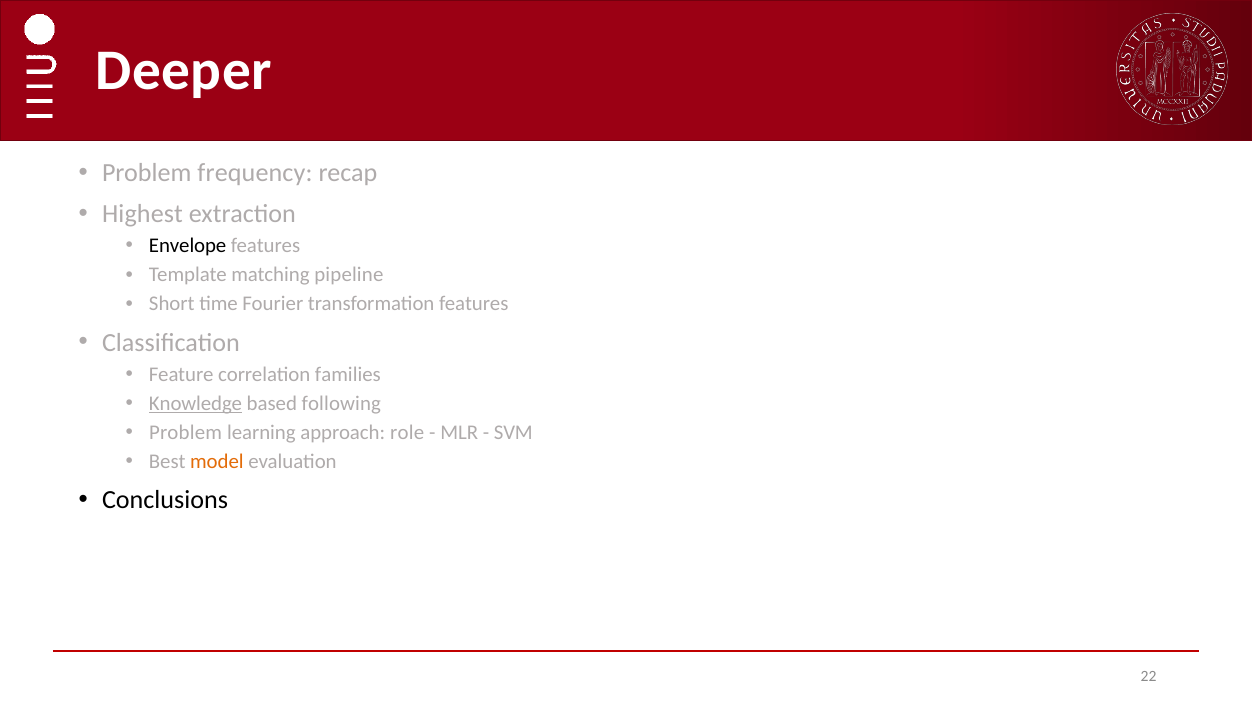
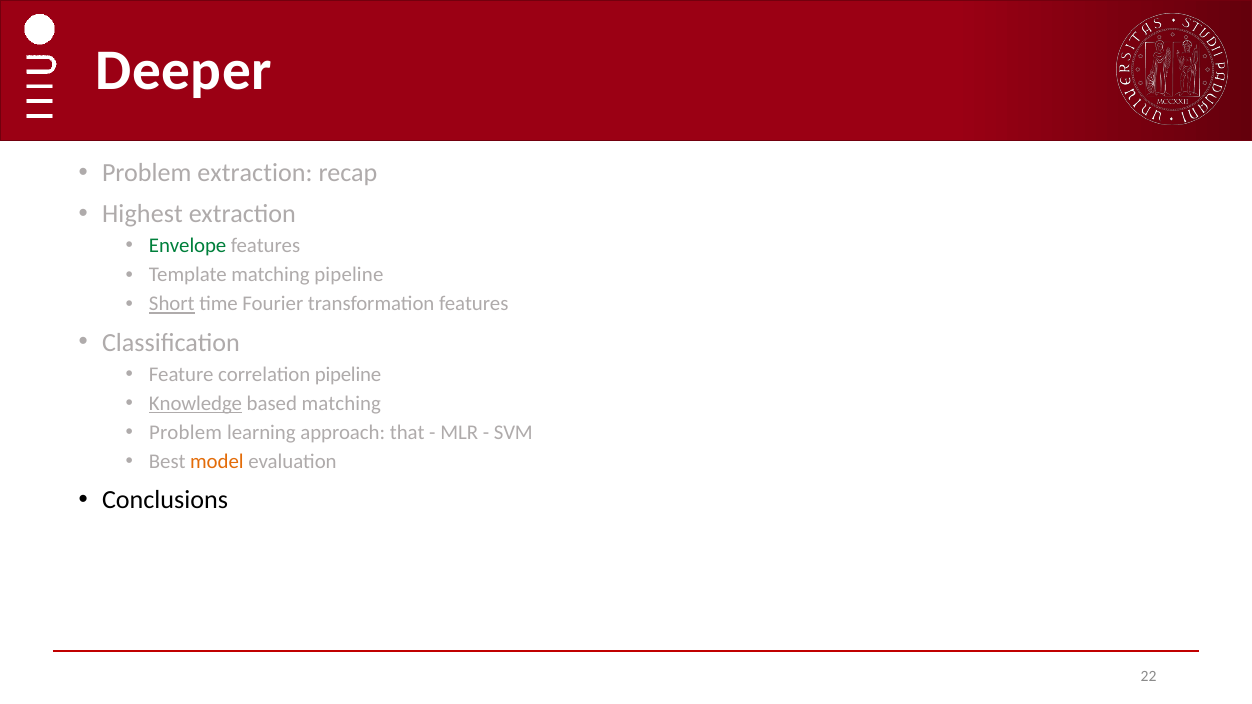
Problem frequency: frequency -> extraction
Envelope colour: black -> green
Short underline: none -> present
correlation families: families -> pipeline
based following: following -> matching
role: role -> that
